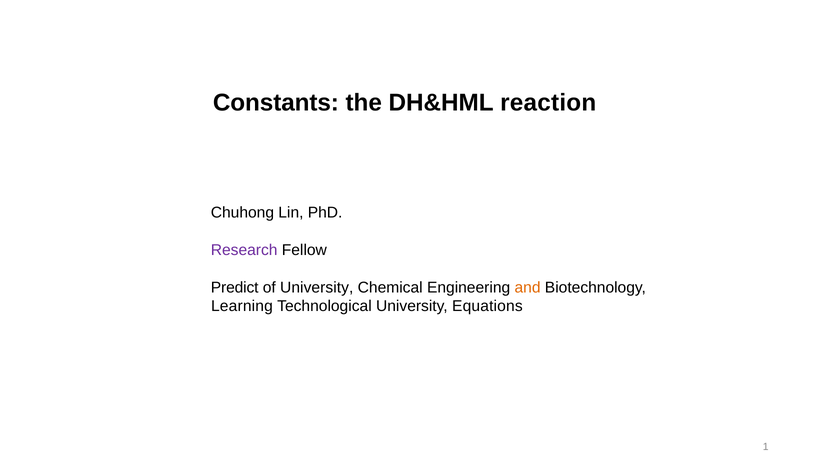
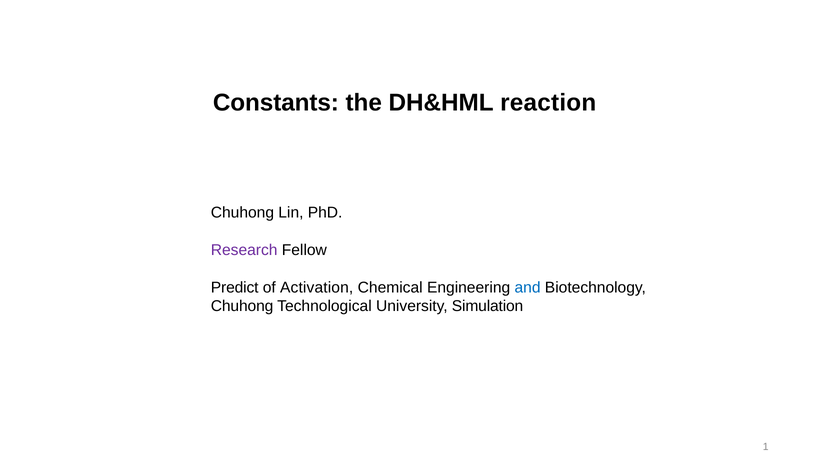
of University: University -> Activation
and colour: orange -> blue
Learning at (242, 306): Learning -> Chuhong
Equations: Equations -> Simulation
